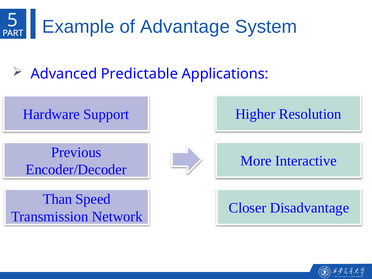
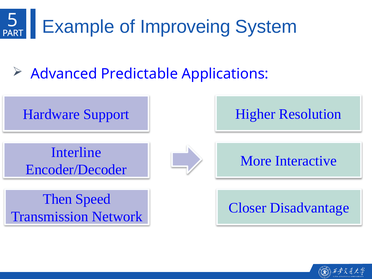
Advantage: Advantage -> Improveing
Previous: Previous -> Interline
Than: Than -> Then
